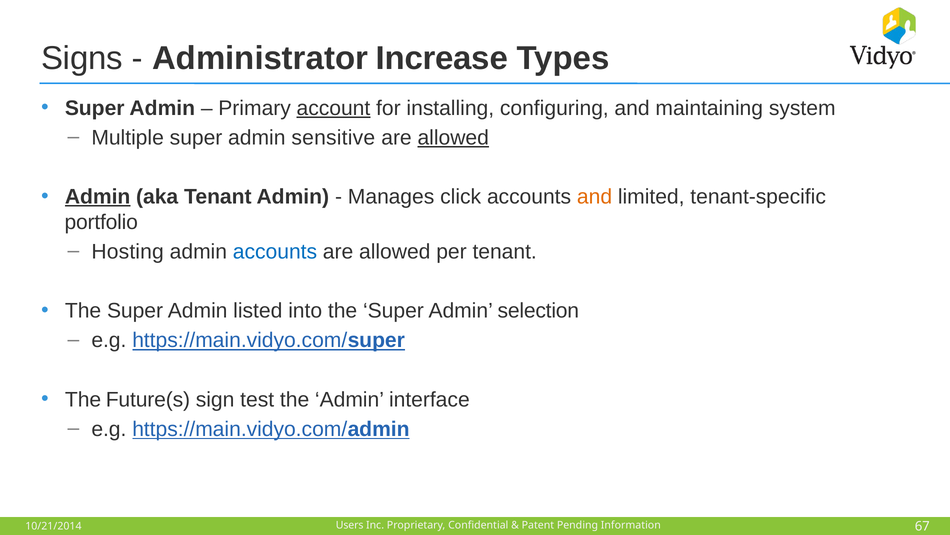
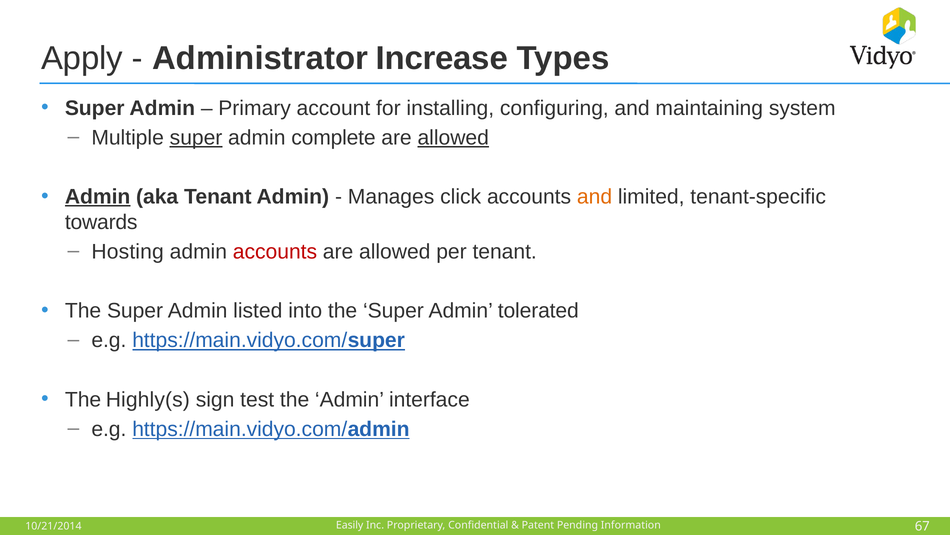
Signs: Signs -> Apply
account underline: present -> none
super at (196, 137) underline: none -> present
sensitive: sensitive -> complete
portfolio: portfolio -> towards
accounts at (275, 251) colour: blue -> red
selection: selection -> tolerated
Future(s: Future(s -> Highly(s
Users: Users -> Easily
